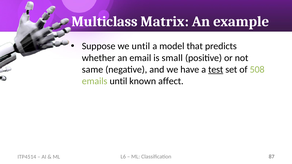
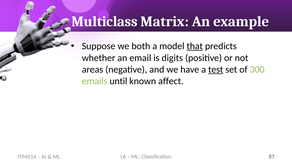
we until: until -> both
that underline: none -> present
small: small -> digits
same: same -> areas
508: 508 -> 300
